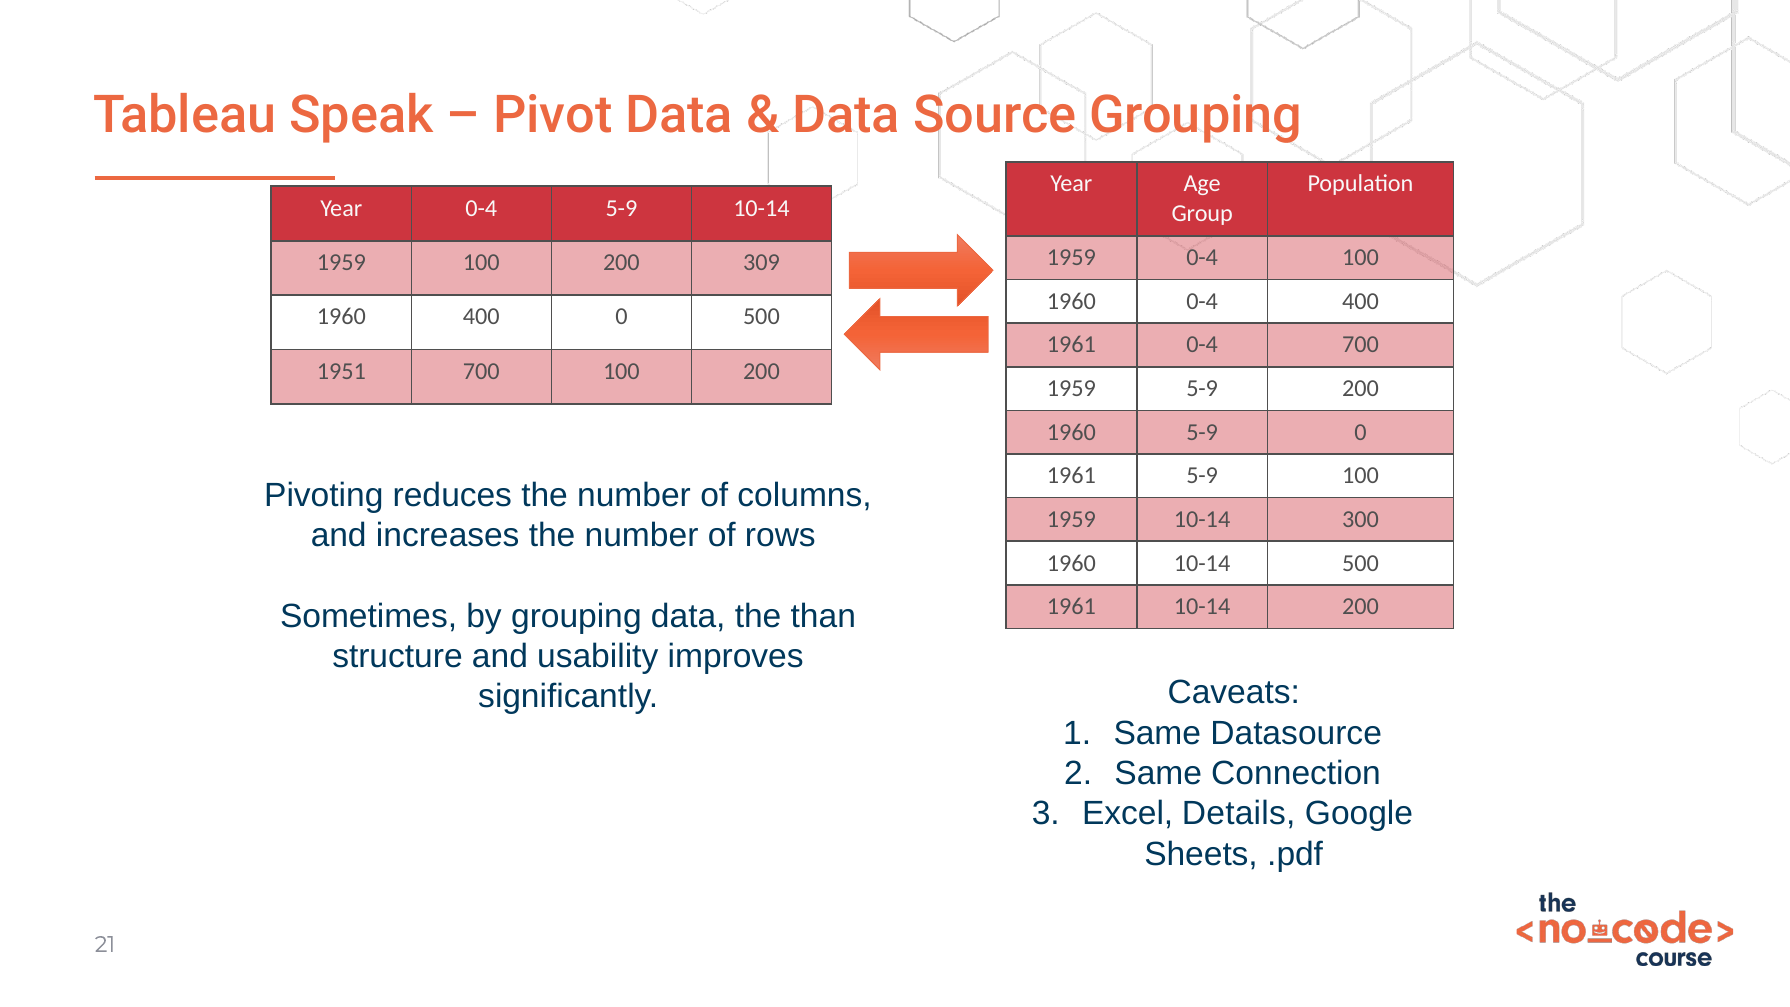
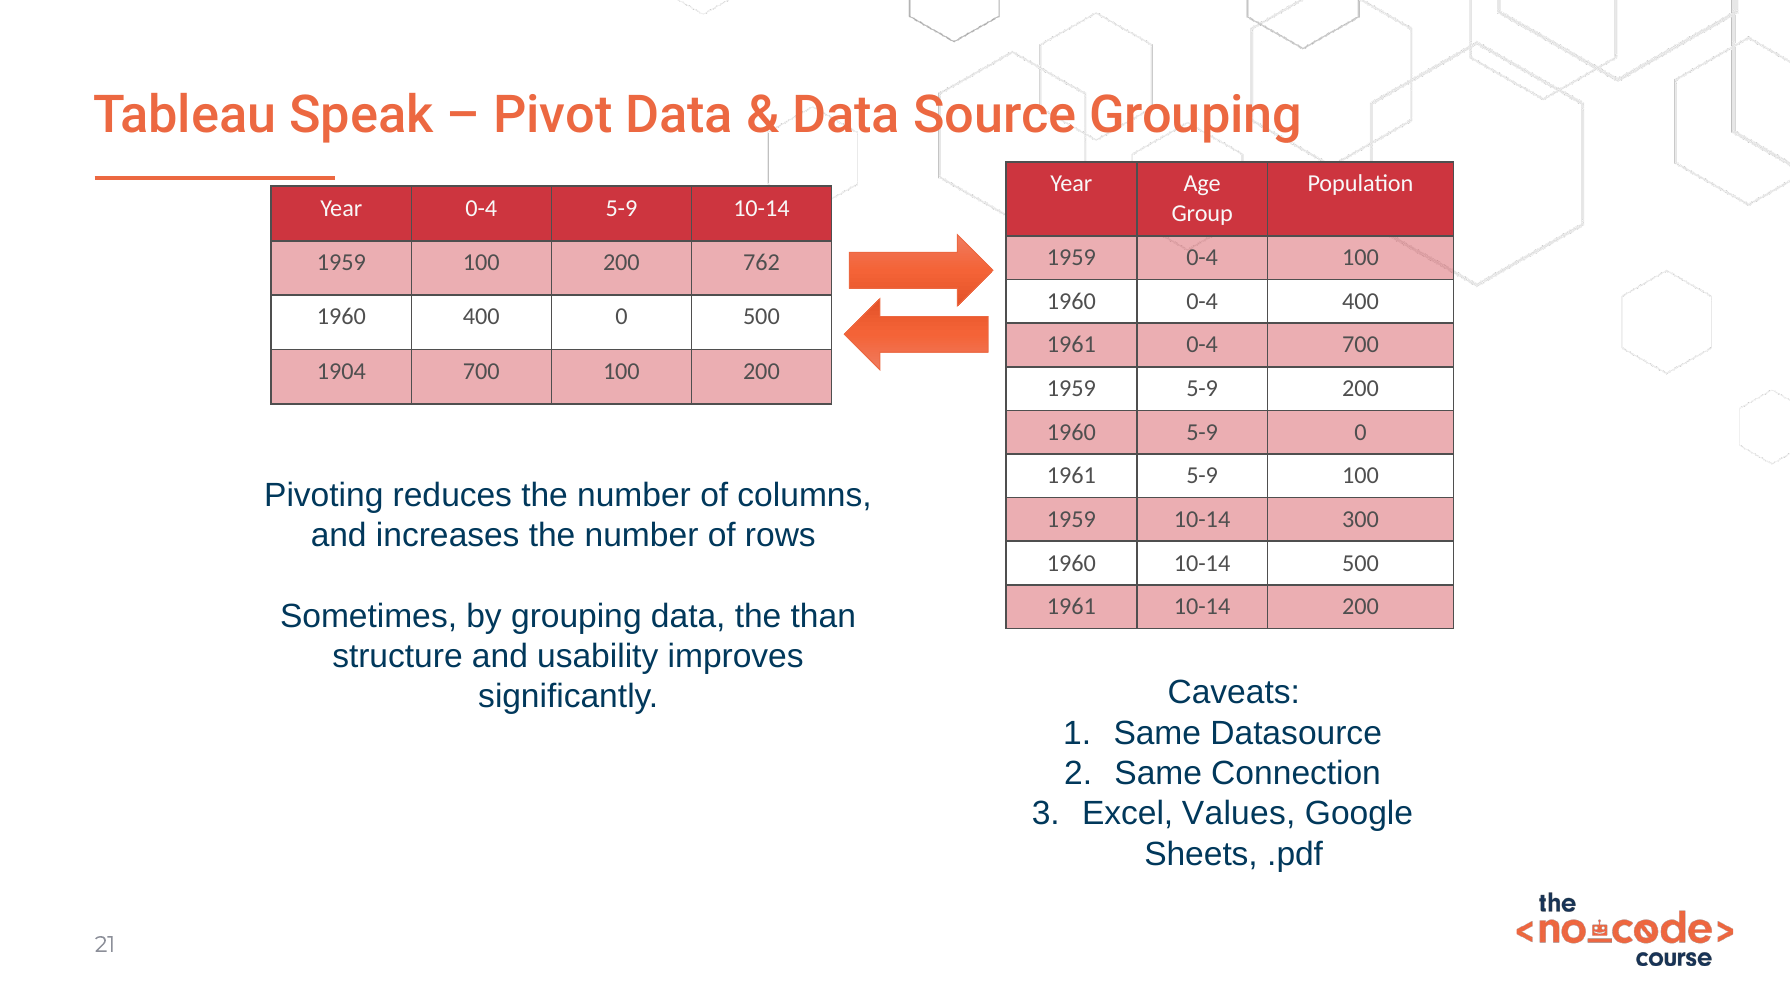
309: 309 -> 762
1951: 1951 -> 1904
Details: Details -> Values
